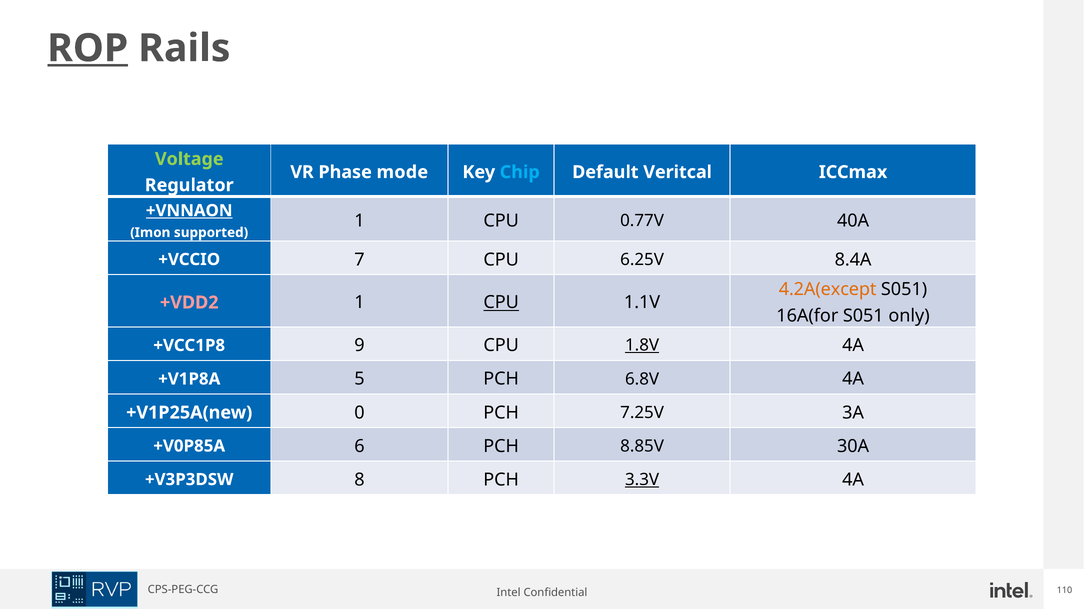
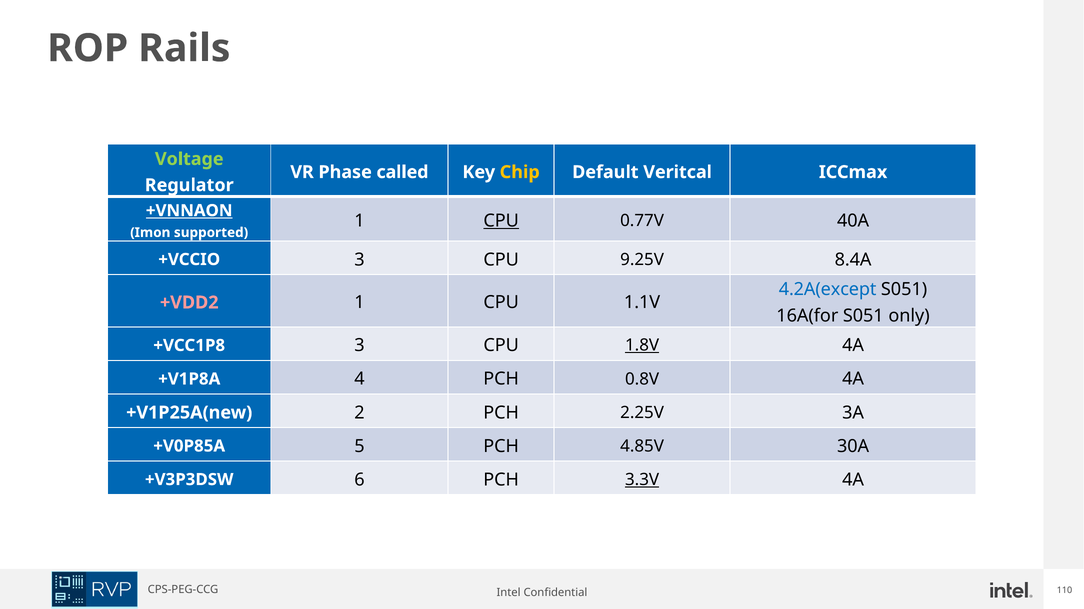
ROP underline: present -> none
mode: mode -> called
Chip colour: light blue -> yellow
CPU at (501, 221) underline: none -> present
+VCCIO 7: 7 -> 3
6.25V: 6.25V -> 9.25V
4.2A(except colour: orange -> blue
CPU at (501, 303) underline: present -> none
+VCC1P8 9: 9 -> 3
5: 5 -> 4
6.8V: 6.8V -> 0.8V
0: 0 -> 2
7.25V: 7.25V -> 2.25V
6: 6 -> 5
8.85V: 8.85V -> 4.85V
8: 8 -> 6
